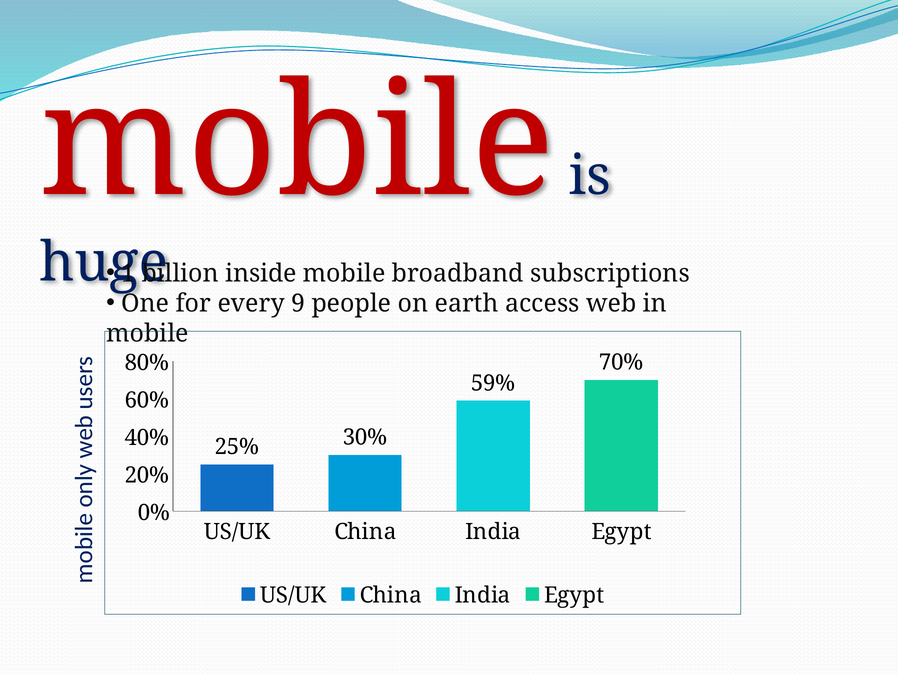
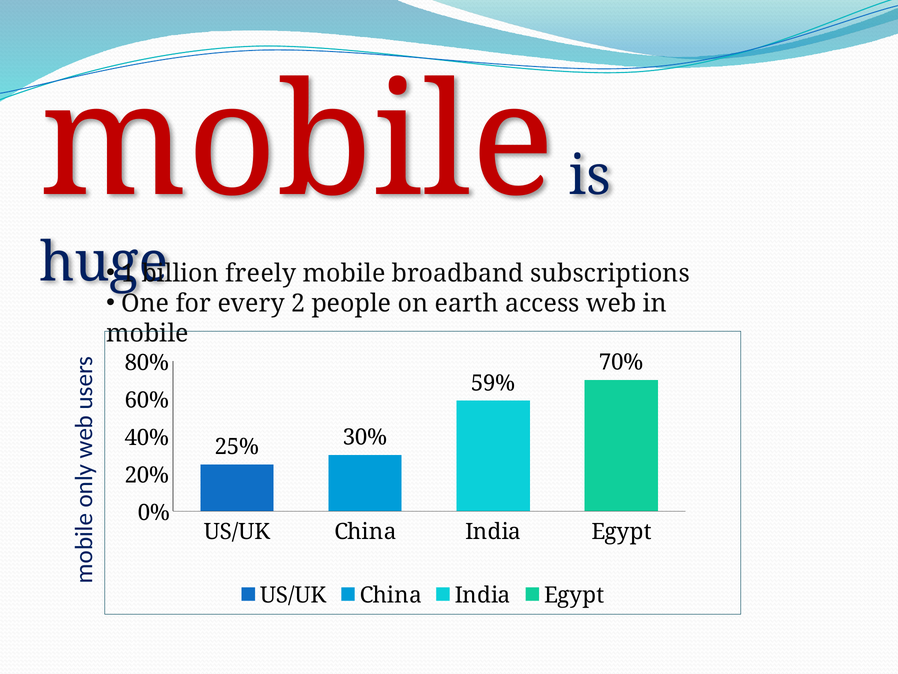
inside: inside -> freely
9: 9 -> 2
